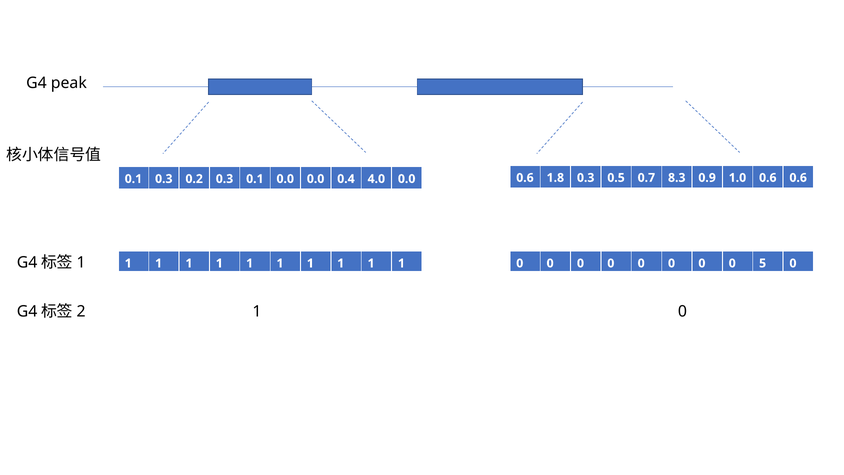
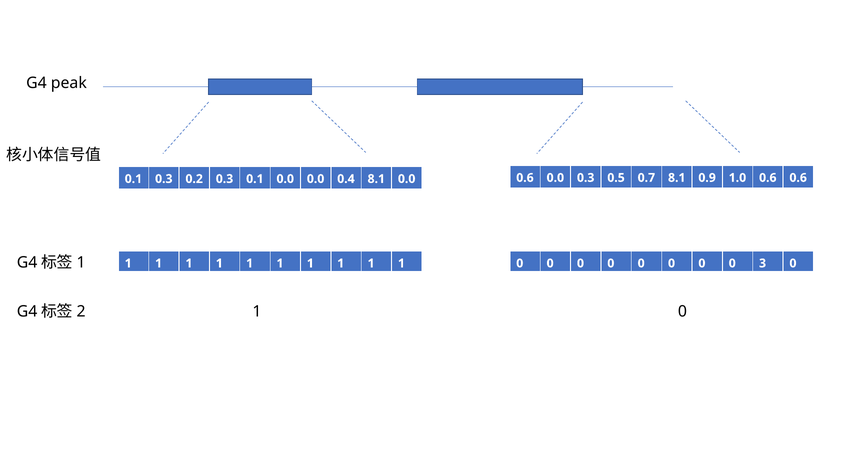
0.4 4.0: 4.0 -> 8.1
0.6 1.8: 1.8 -> 0.0
0.7 8.3: 8.3 -> 8.1
5: 5 -> 3
